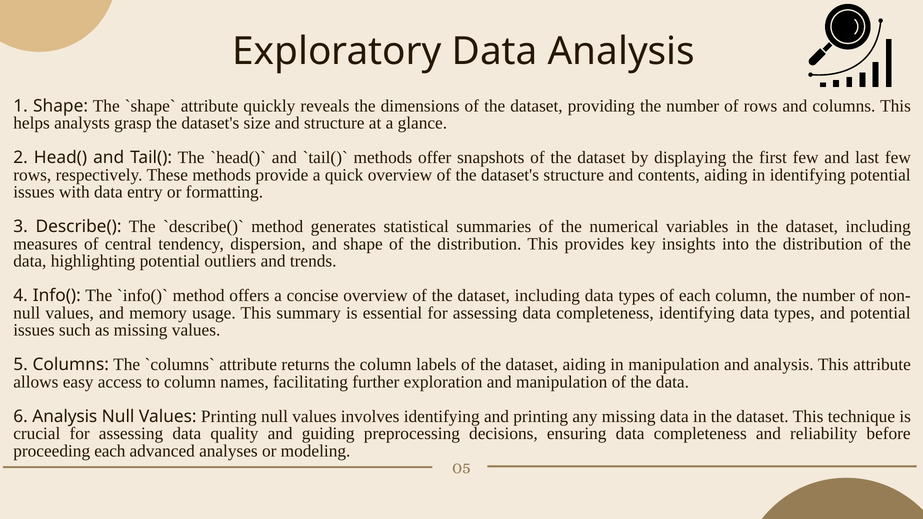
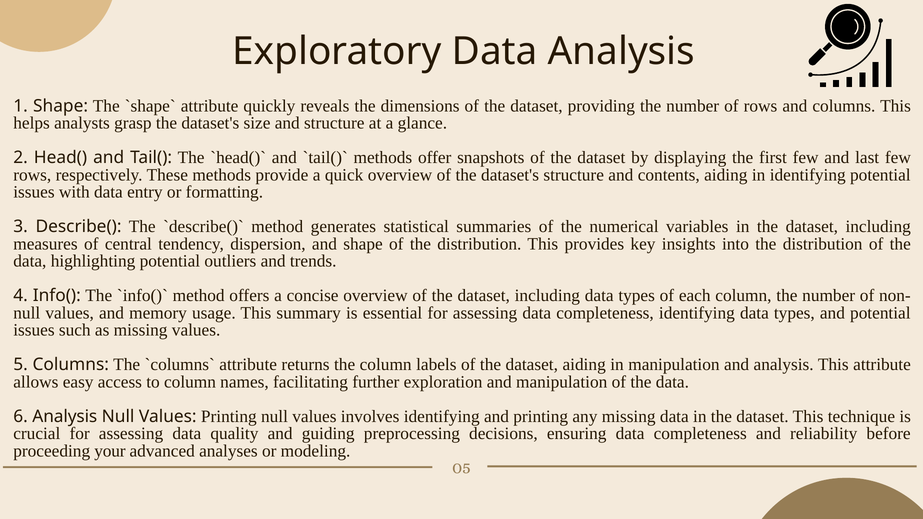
proceeding each: each -> your
